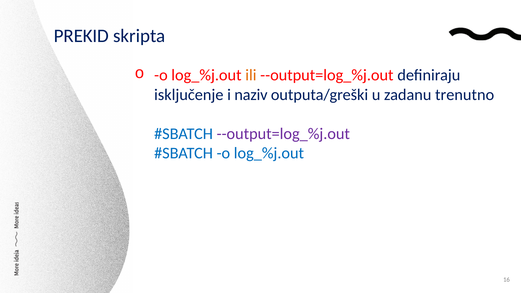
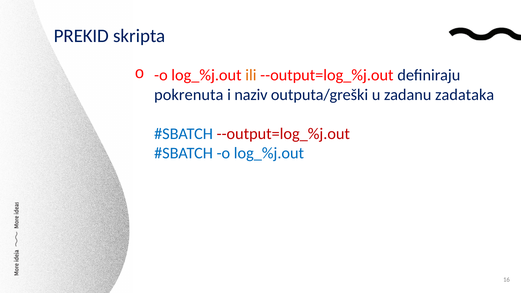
isključenje: isključenje -> pokrenuta
trenutno: trenutno -> zadataka
--output=log_%j.out at (283, 134) colour: purple -> red
